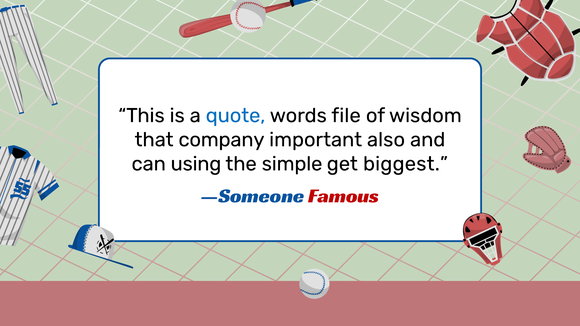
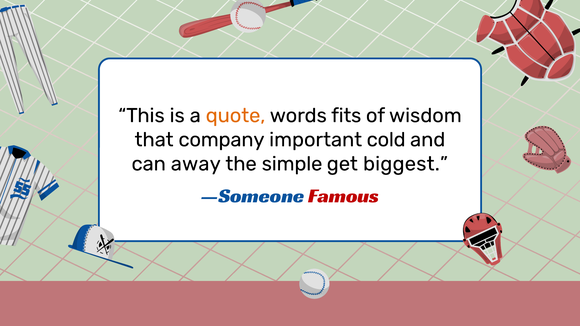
quote colour: blue -> orange
file: file -> fits
also: also -> cold
using: using -> away
